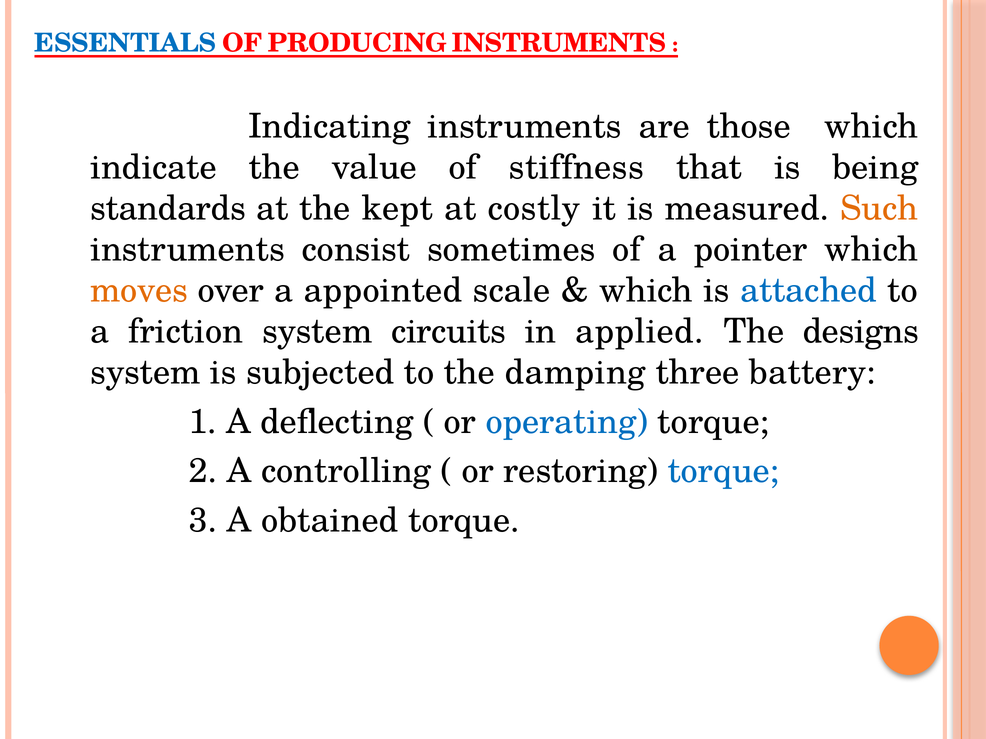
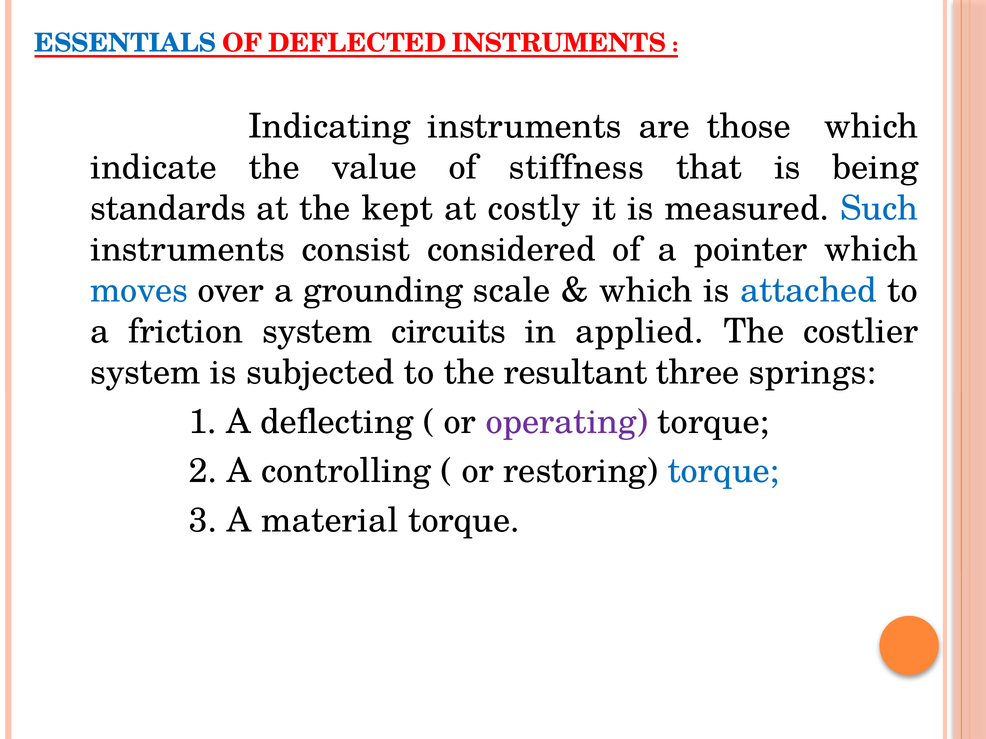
PRODUCING: PRODUCING -> DEFLECTED
Such colour: orange -> blue
sometimes: sometimes -> considered
moves colour: orange -> blue
appointed: appointed -> grounding
designs: designs -> costlier
damping: damping -> resultant
battery: battery -> springs
operating colour: blue -> purple
obtained: obtained -> material
